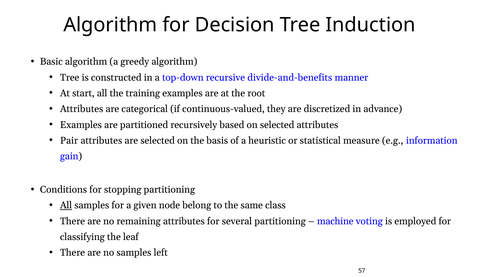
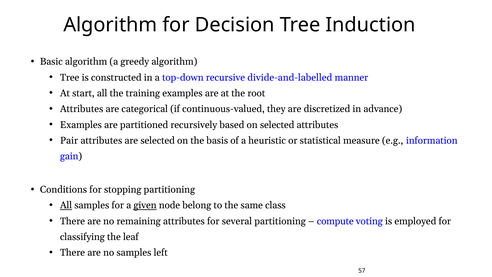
divide-and-benefits: divide-and-benefits -> divide-and-labelled
given underline: none -> present
machine: machine -> compute
